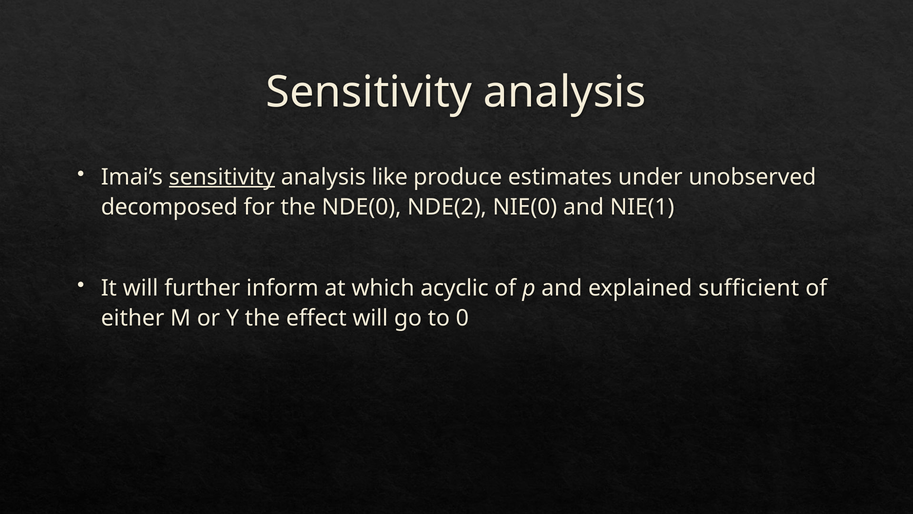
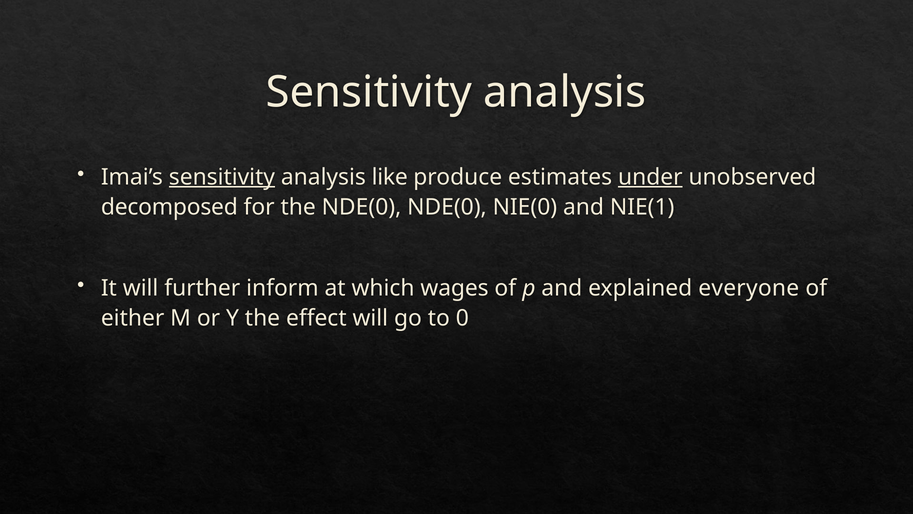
under underline: none -> present
NDE(0 NDE(2: NDE(2 -> NDE(0
acyclic: acyclic -> wages
sufficient: sufficient -> everyone
